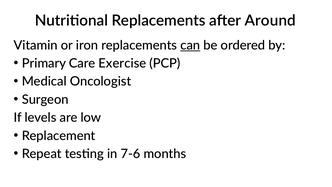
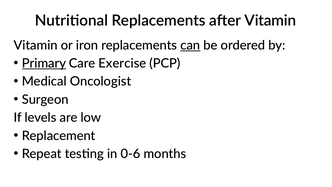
after Around: Around -> Vitamin
Primary underline: none -> present
7-6: 7-6 -> 0-6
